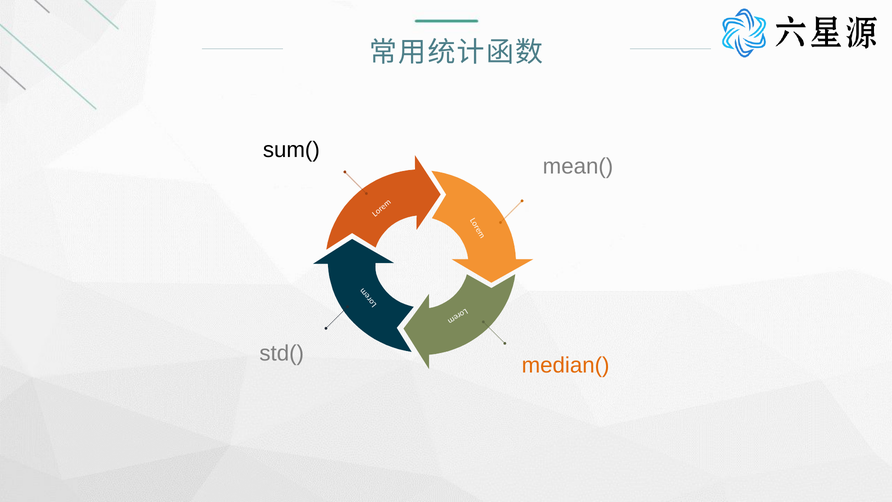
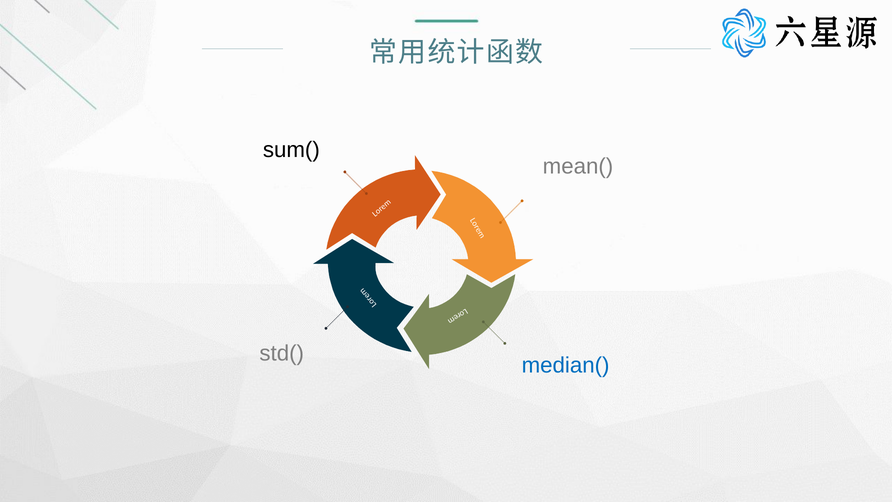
median( colour: orange -> blue
